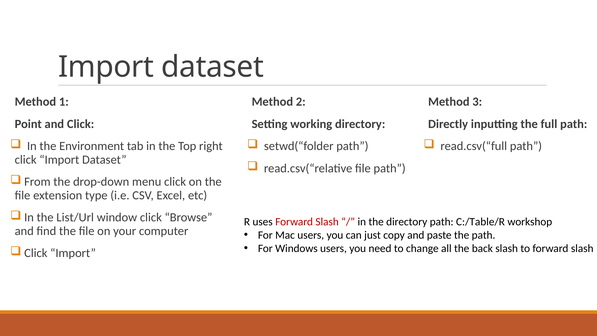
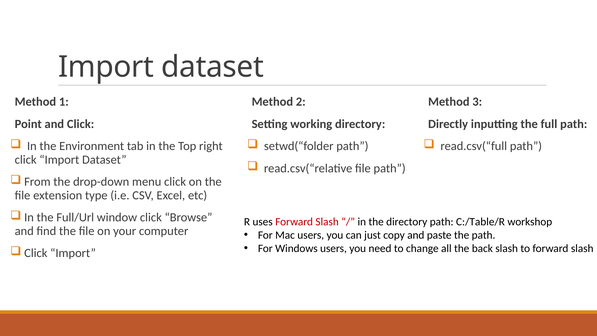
List/Url: List/Url -> Full/Url
